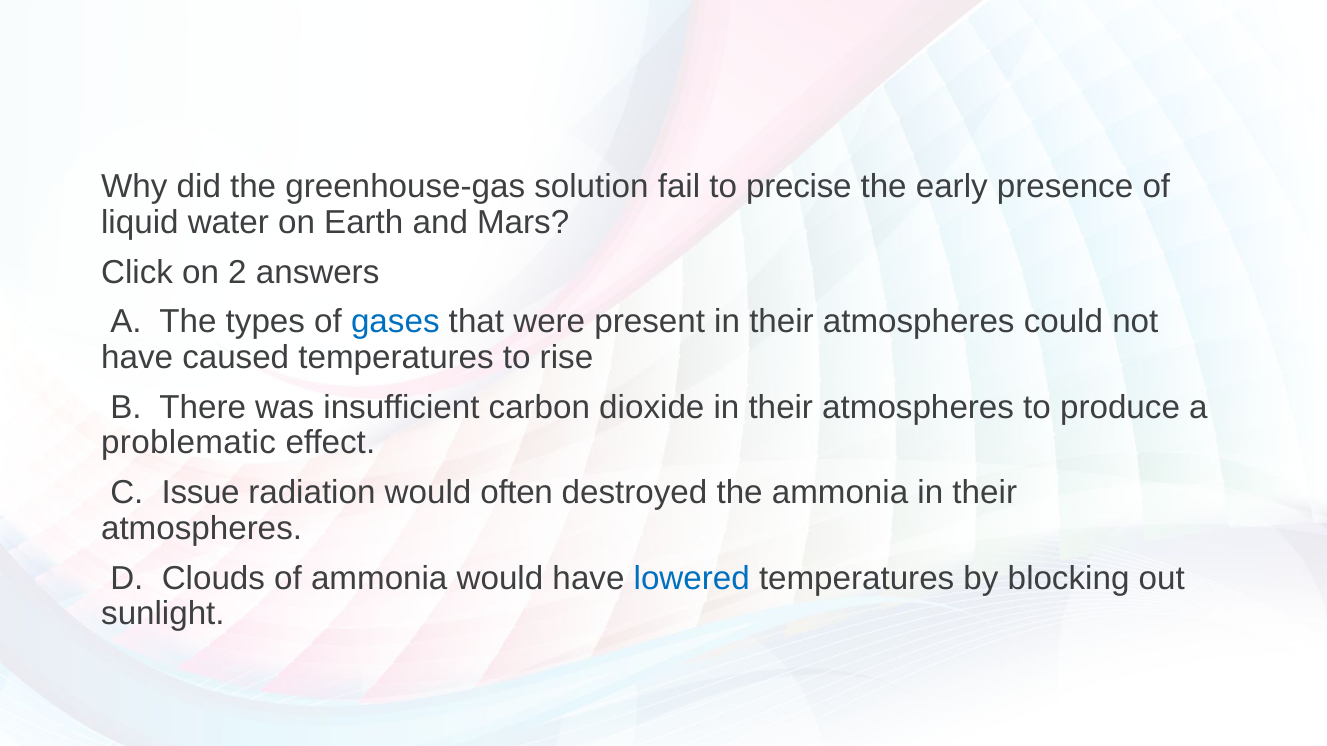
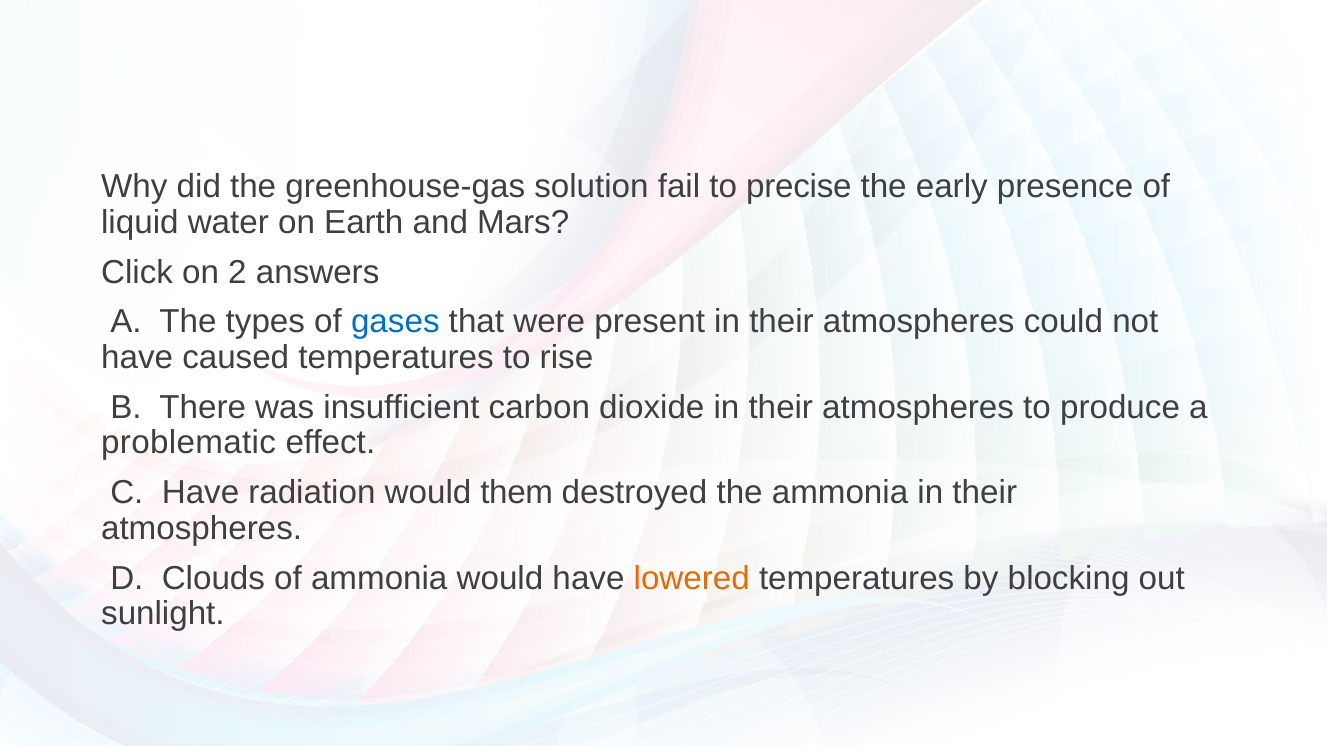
C Issue: Issue -> Have
often: often -> them
lowered colour: blue -> orange
